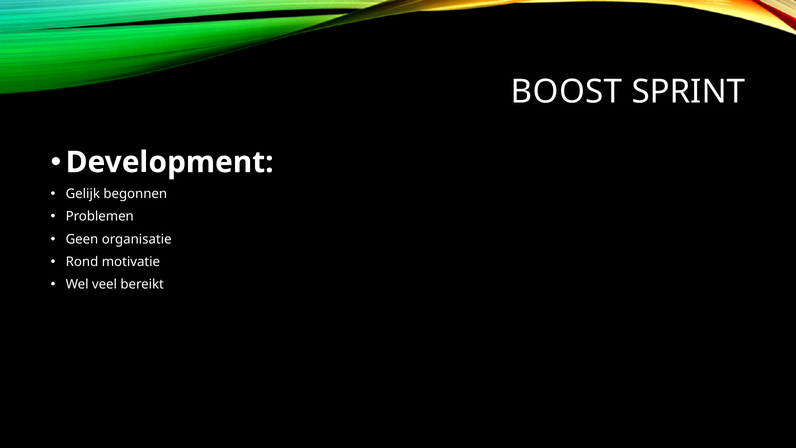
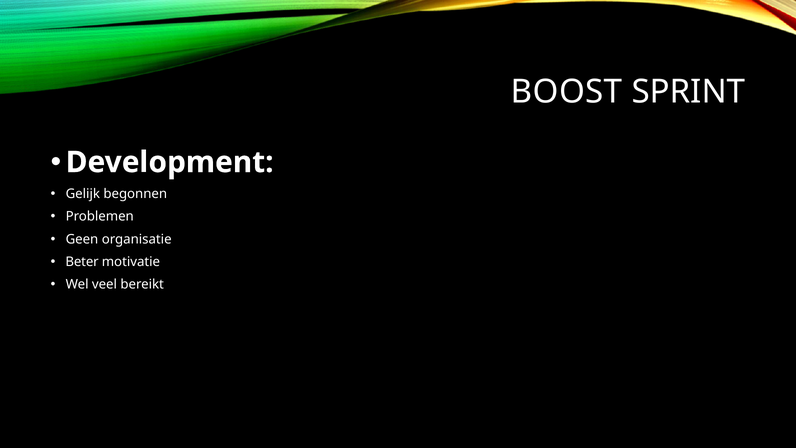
Rond: Rond -> Beter
